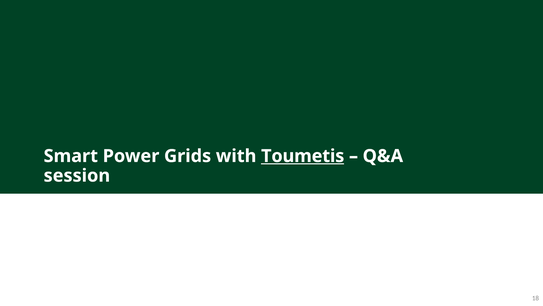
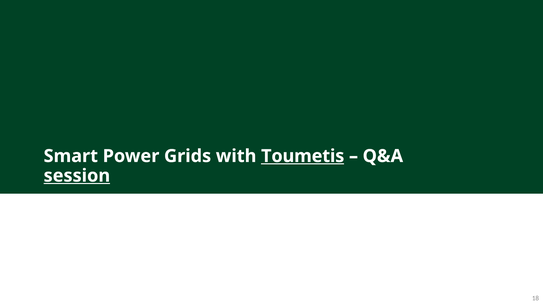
session underline: none -> present
